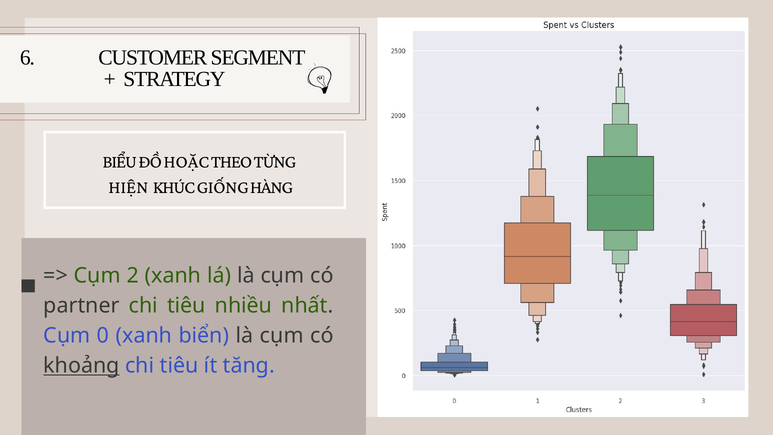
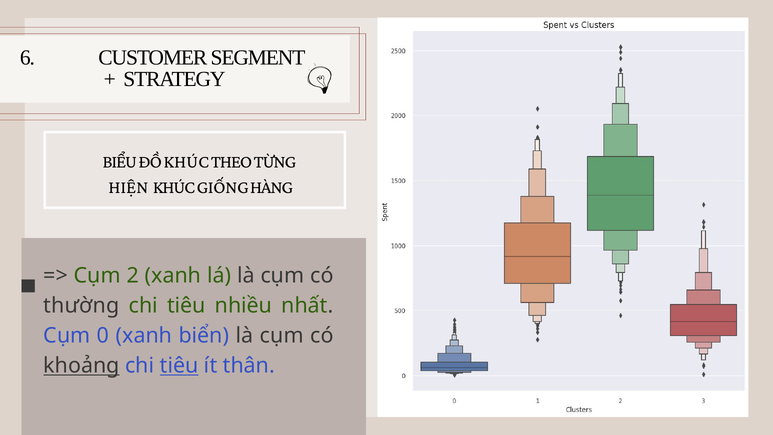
ĐỒ HOẶC: HOẶC -> KHÚC
partner: partner -> thường
tiêu at (179, 366) underline: none -> present
tăng: tăng -> thân
